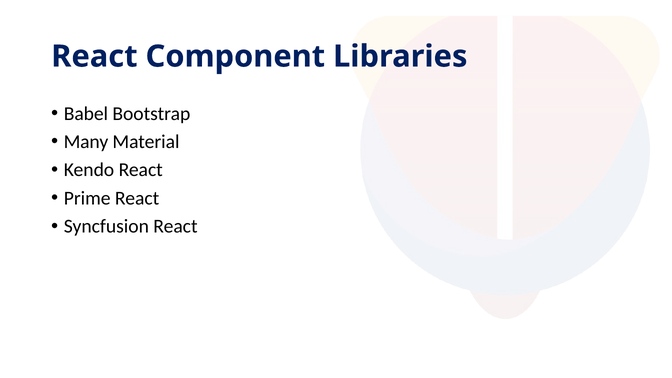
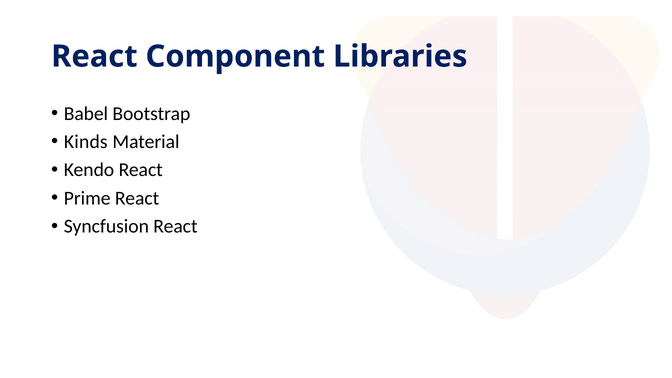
Many: Many -> Kinds
